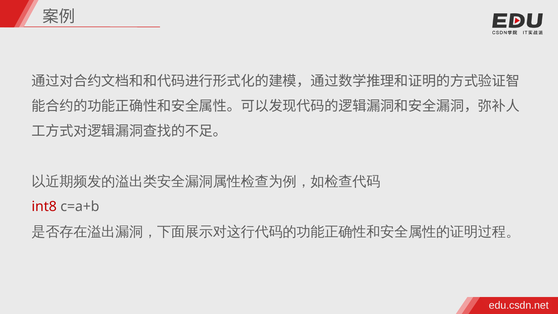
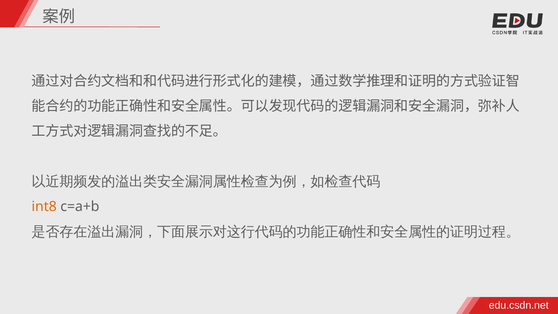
int8 colour: red -> orange
